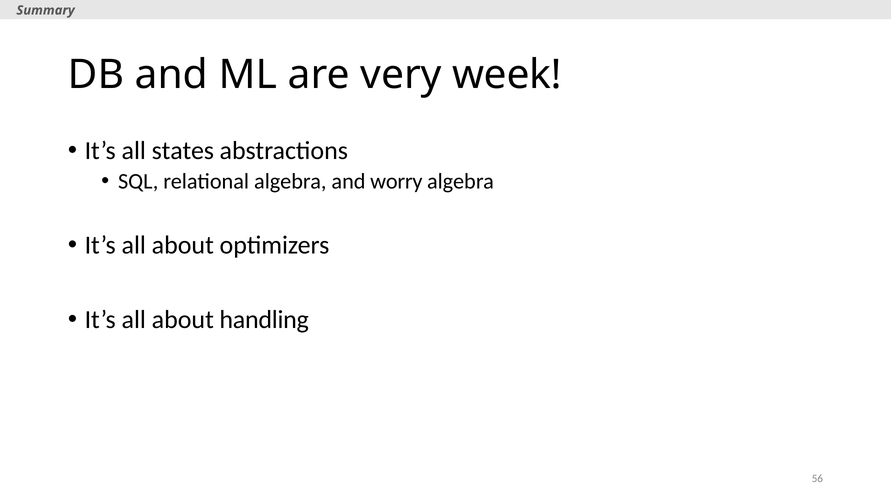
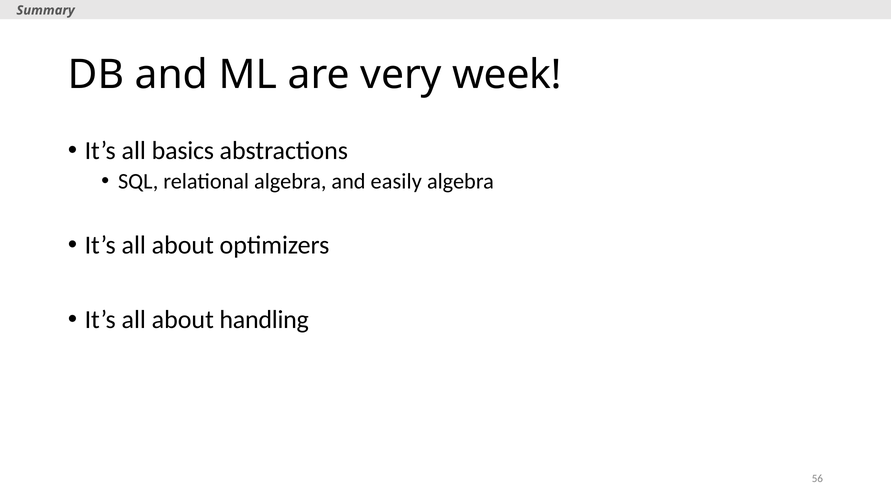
states: states -> basics
worry: worry -> easily
